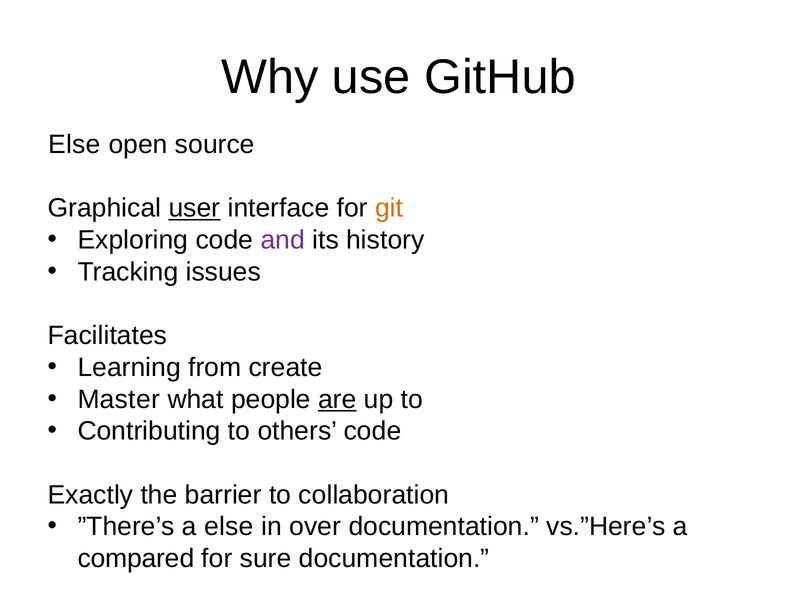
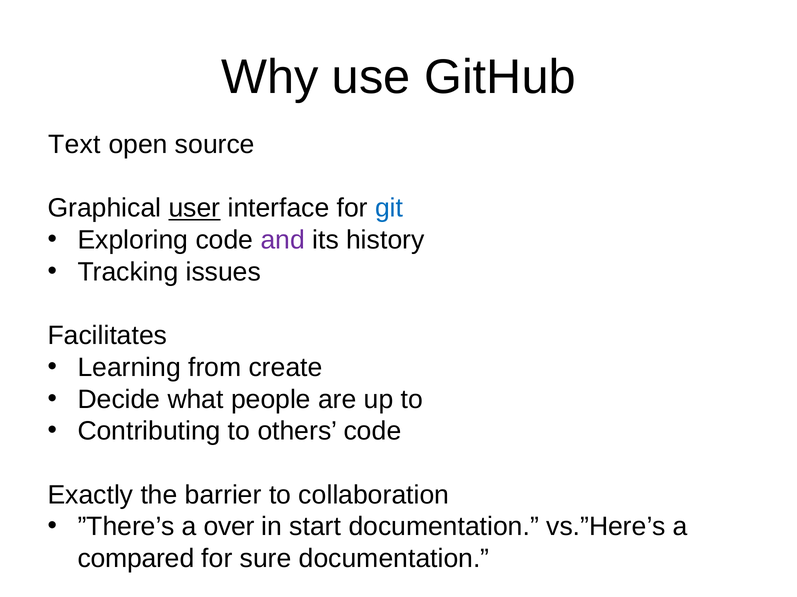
Else at (74, 145): Else -> Text
git colour: orange -> blue
Master: Master -> Decide
are underline: present -> none
a else: else -> over
over: over -> start
